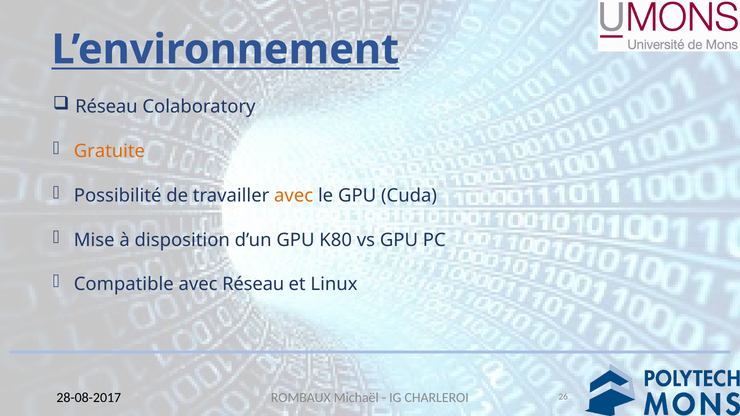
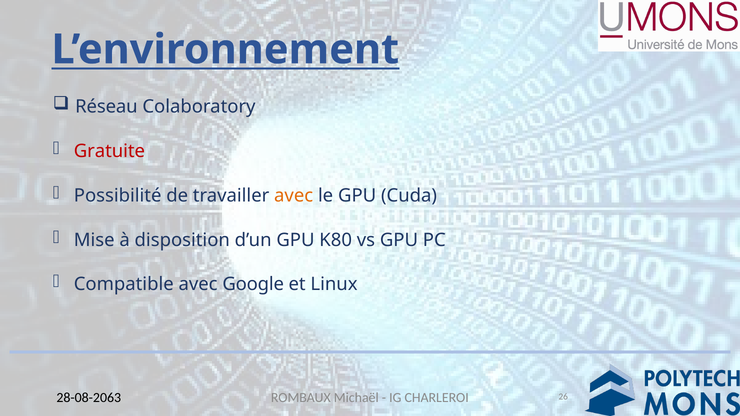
Gratuite colour: orange -> red
avec Réseau: Réseau -> Google
28-08-2017: 28-08-2017 -> 28-08-2063
